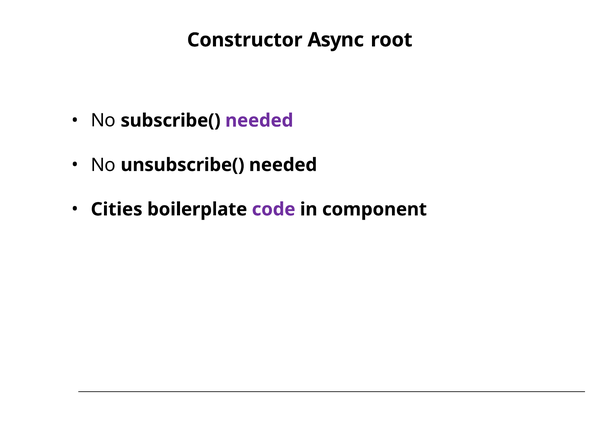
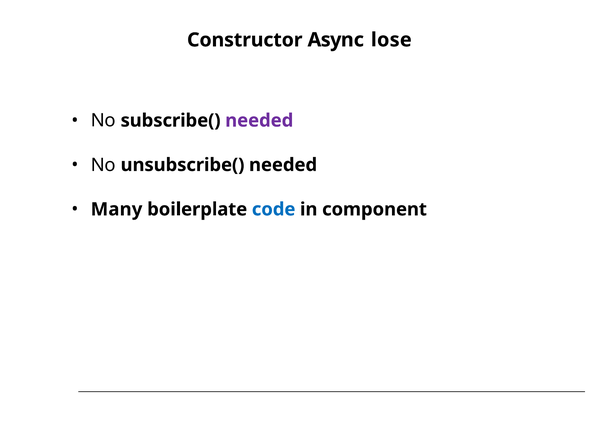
root: root -> lose
Cities: Cities -> Many
code colour: purple -> blue
